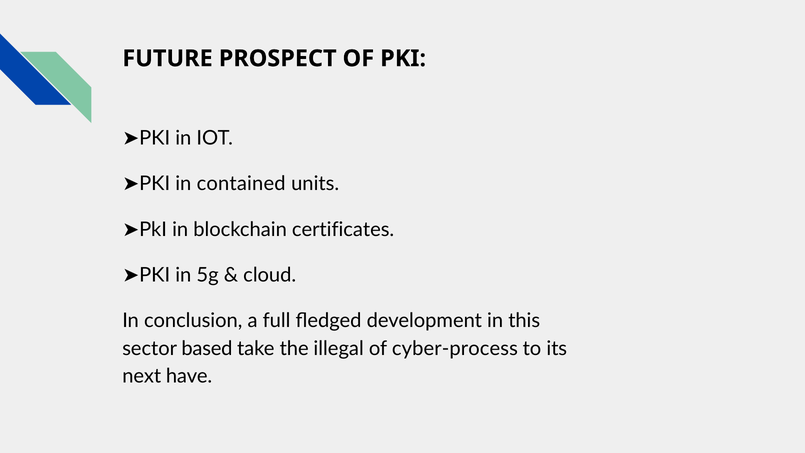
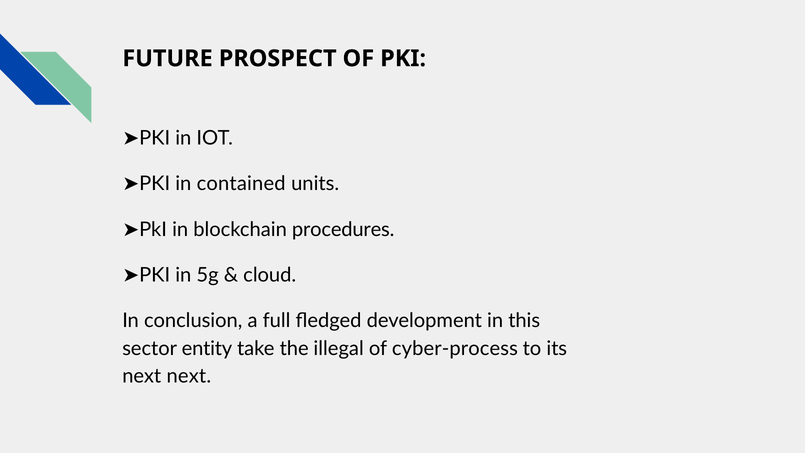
certificates: certificates -> procedures
based: based -> entity
next have: have -> next
